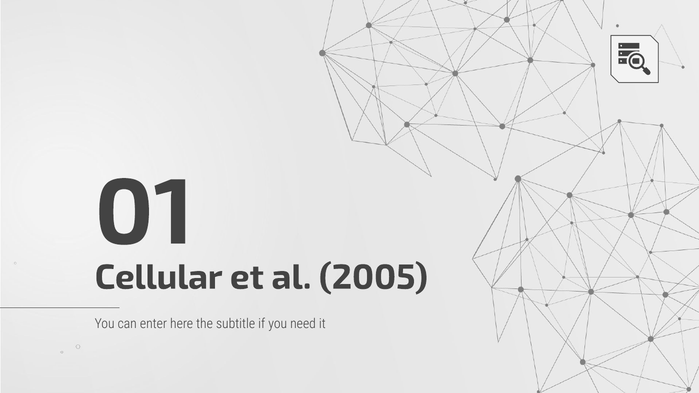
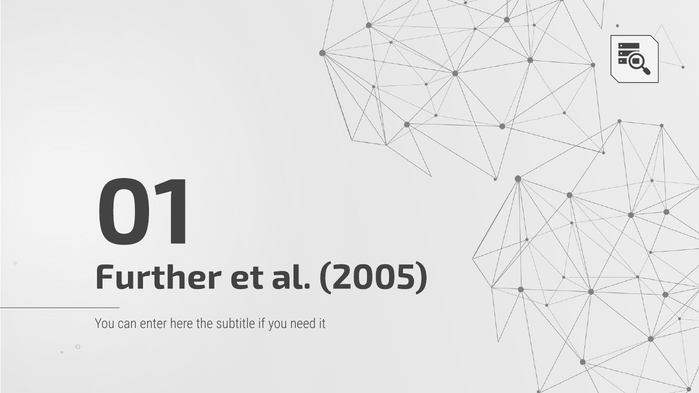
Cellular: Cellular -> Further
